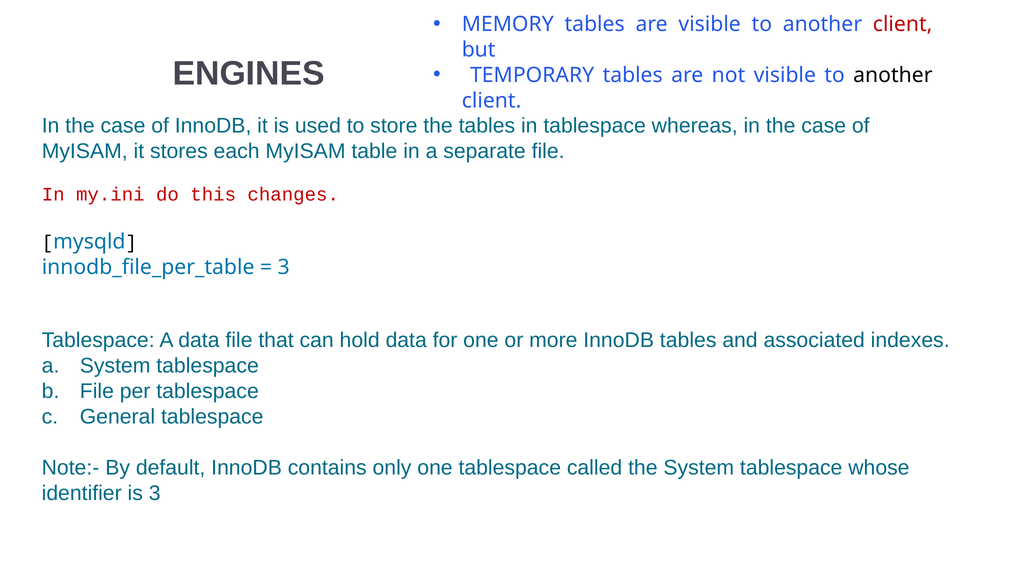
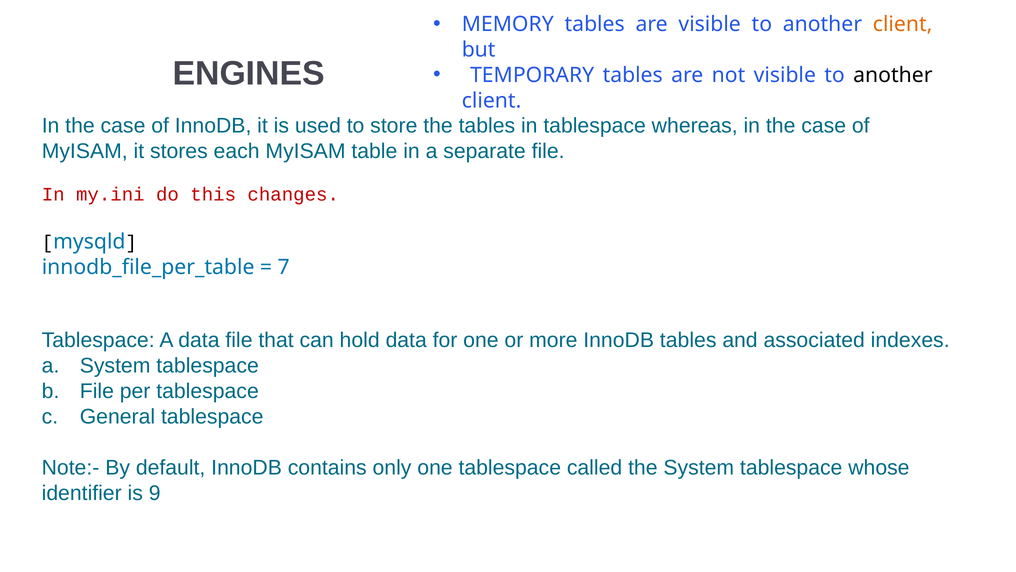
client at (903, 24) colour: red -> orange
3 at (284, 267): 3 -> 7
is 3: 3 -> 9
